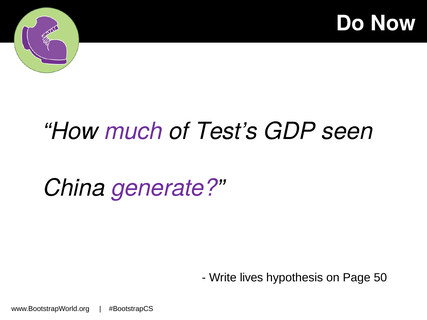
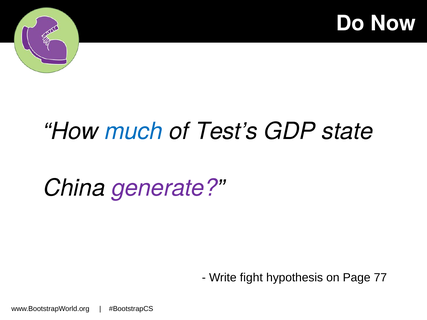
much colour: purple -> blue
seen: seen -> state
lives: lives -> fight
50: 50 -> 77
